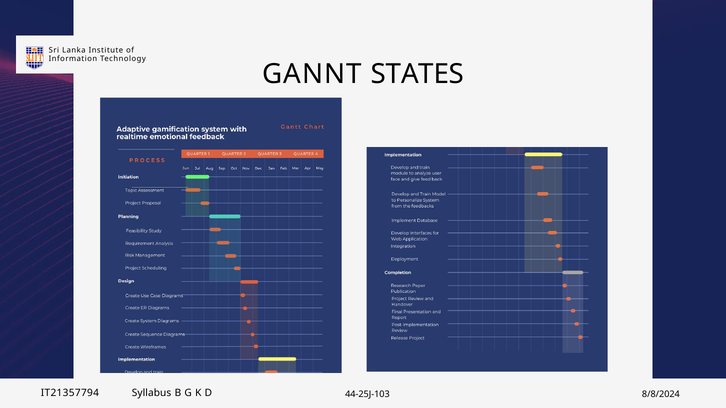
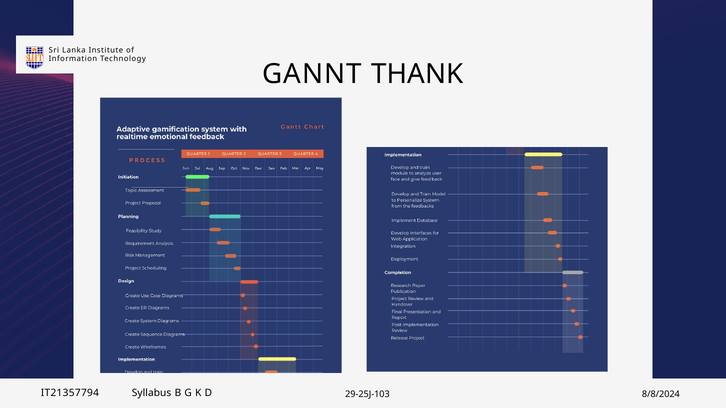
STATES: STATES -> THANK
44-25J-103: 44-25J-103 -> 29-25J-103
